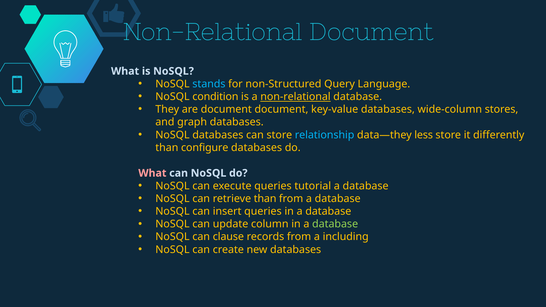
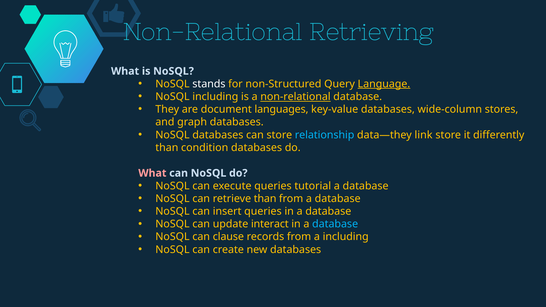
Non-Relational Document: Document -> Retrieving
stands colour: light blue -> white
Language underline: none -> present
NoSQL condition: condition -> including
document document: document -> languages
less: less -> link
configure: configure -> condition
column: column -> interact
database at (335, 224) colour: light green -> light blue
